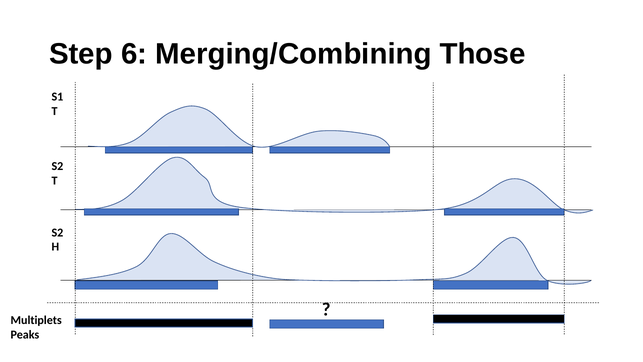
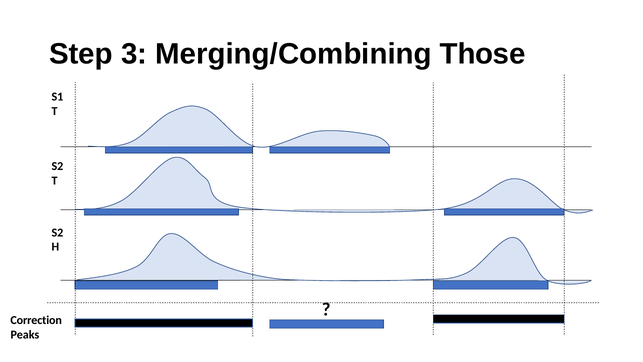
6: 6 -> 3
Multiplets: Multiplets -> Correction
